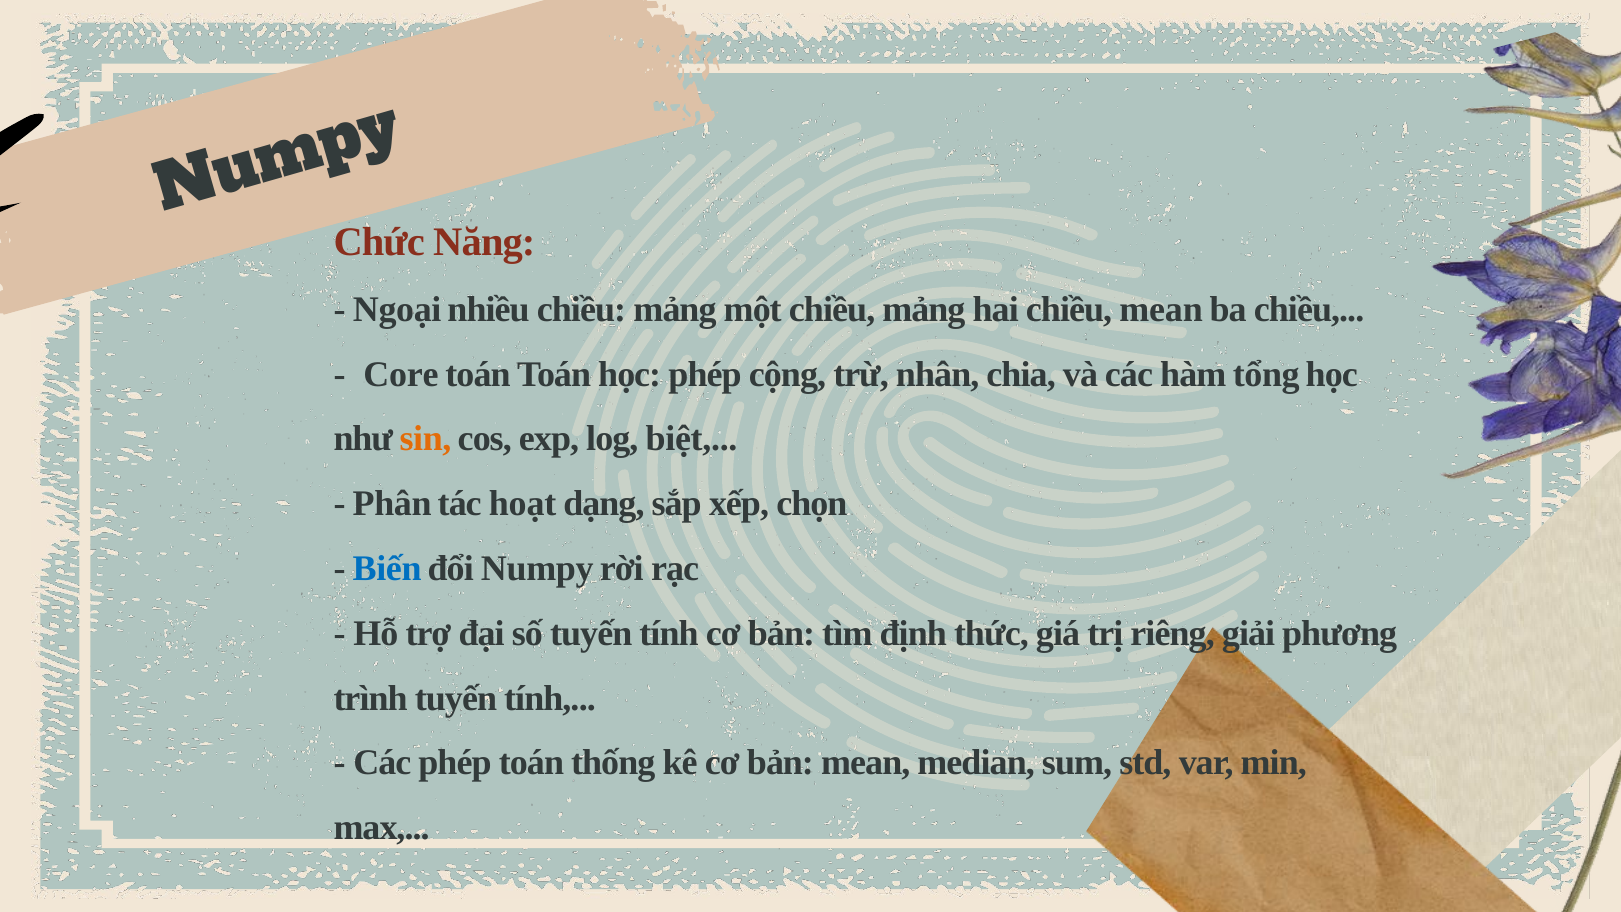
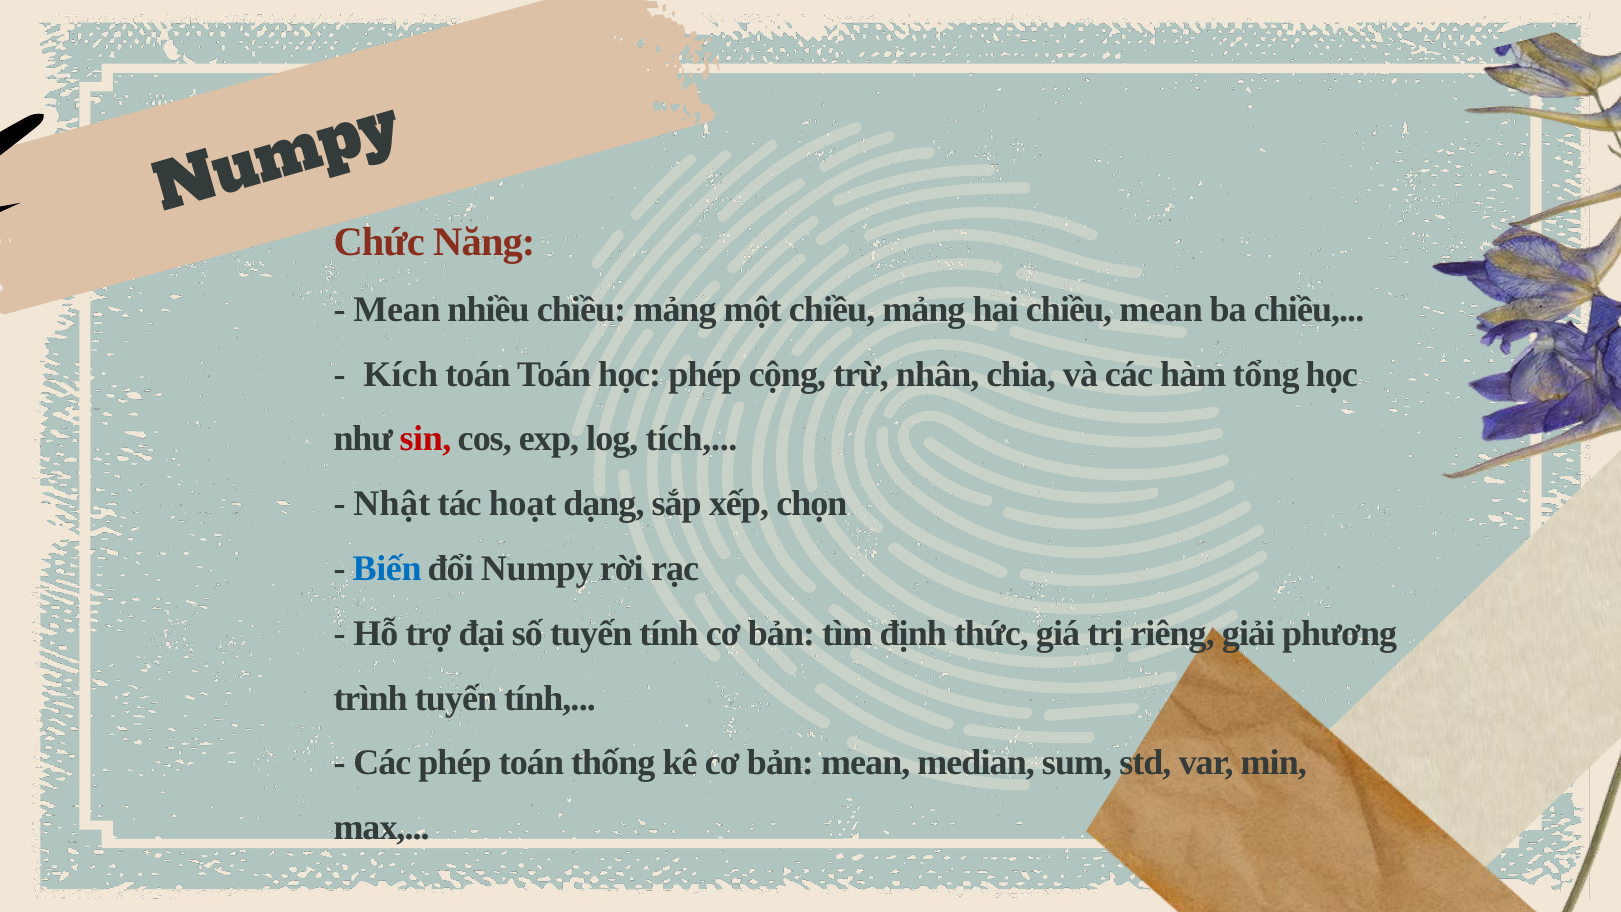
Ngoại at (397, 309): Ngoại -> Mean
Core: Core -> Kích
sin colour: orange -> red
biệt: biệt -> tích
Phân: Phân -> Nhật
